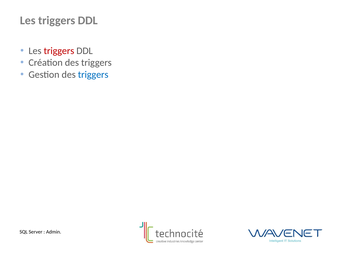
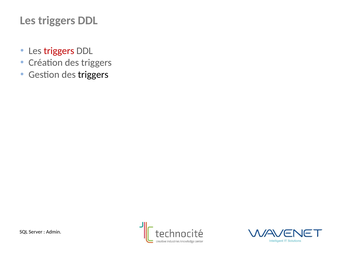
triggers at (93, 75) colour: blue -> black
